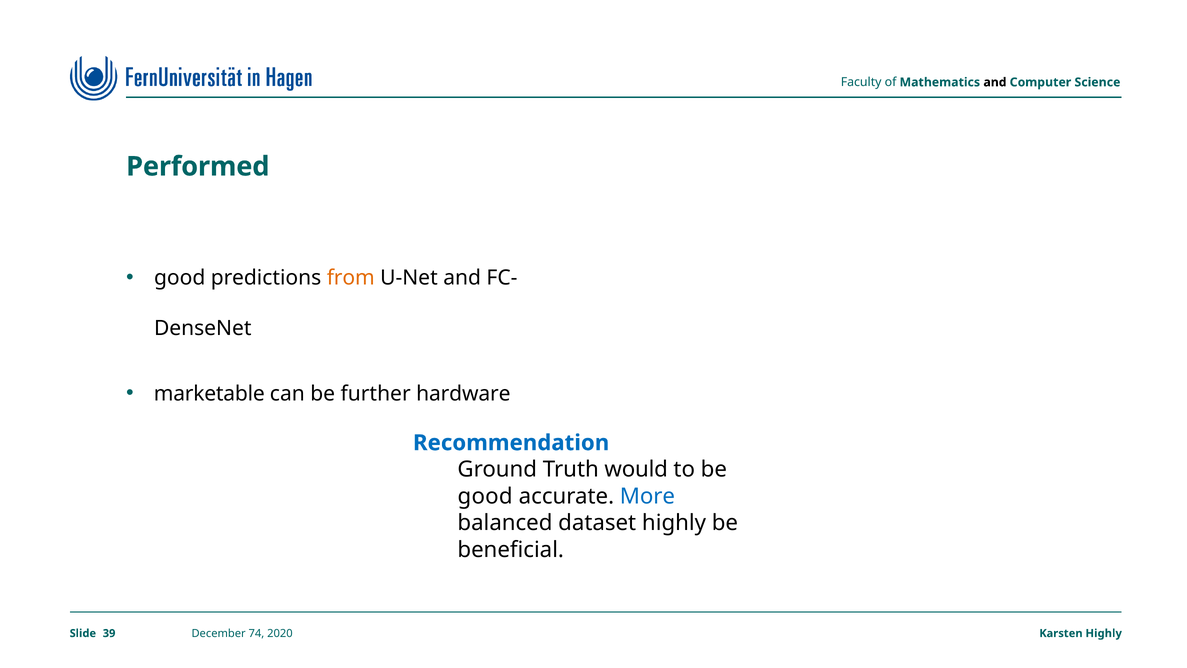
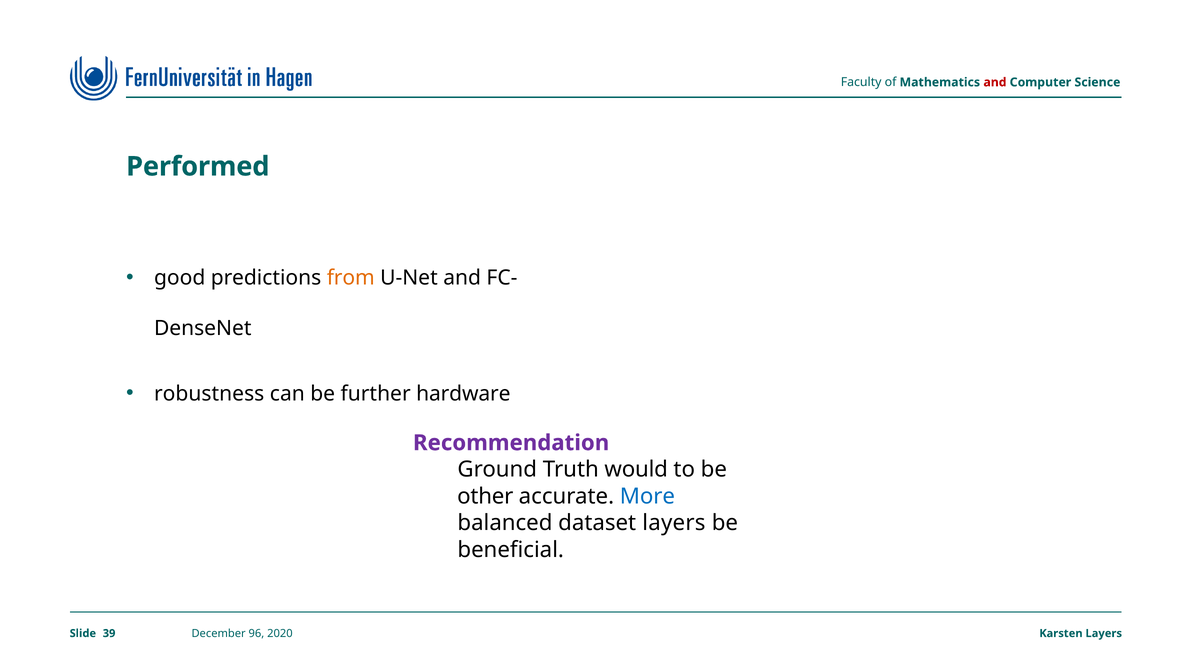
and at (995, 82) colour: black -> red
marketable: marketable -> robustness
Recommendation colour: blue -> purple
good at (485, 496): good -> other
dataset highly: highly -> layers
74: 74 -> 96
Karsten Highly: Highly -> Layers
